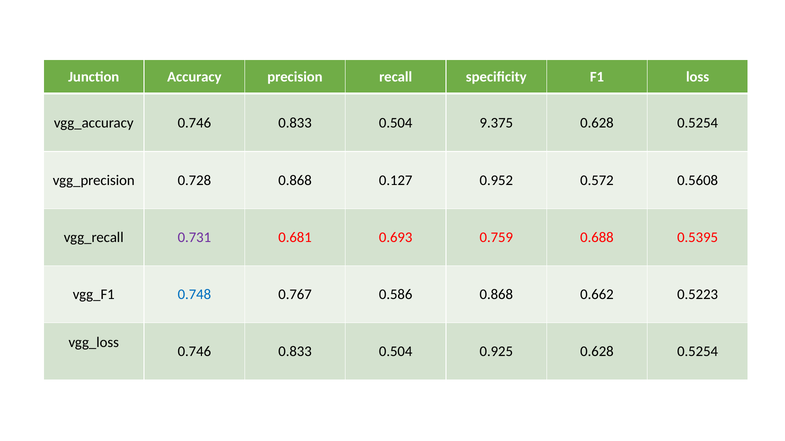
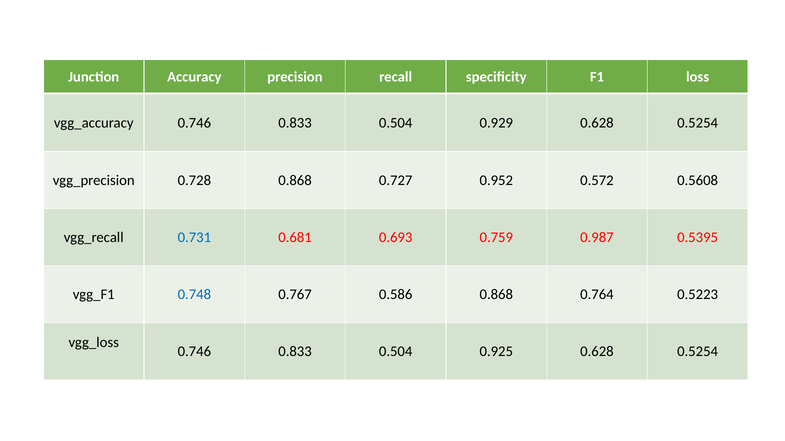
9.375: 9.375 -> 0.929
0.127: 0.127 -> 0.727
0.731 colour: purple -> blue
0.688: 0.688 -> 0.987
0.662: 0.662 -> 0.764
